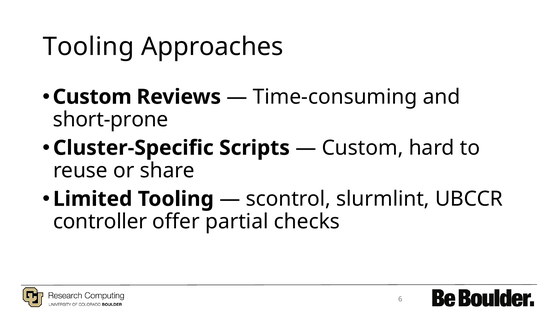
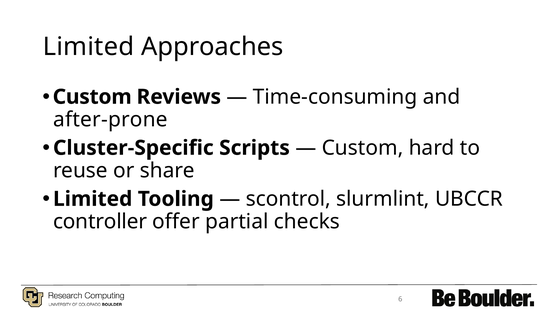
Tooling at (88, 47): Tooling -> Limited
short-prone: short-prone -> after-prone
